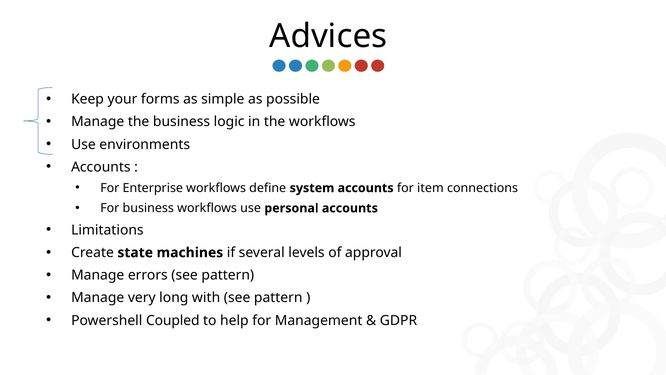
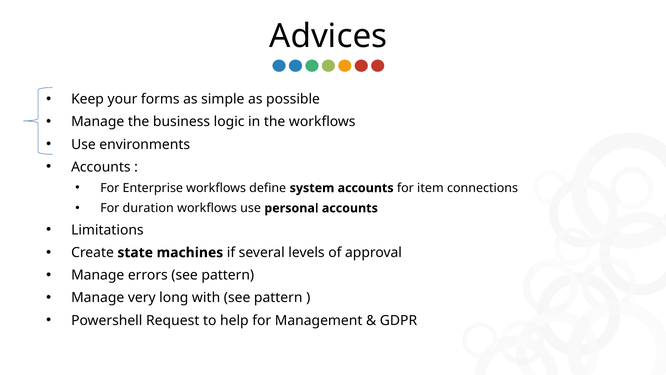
For business: business -> duration
Coupled: Coupled -> Request
